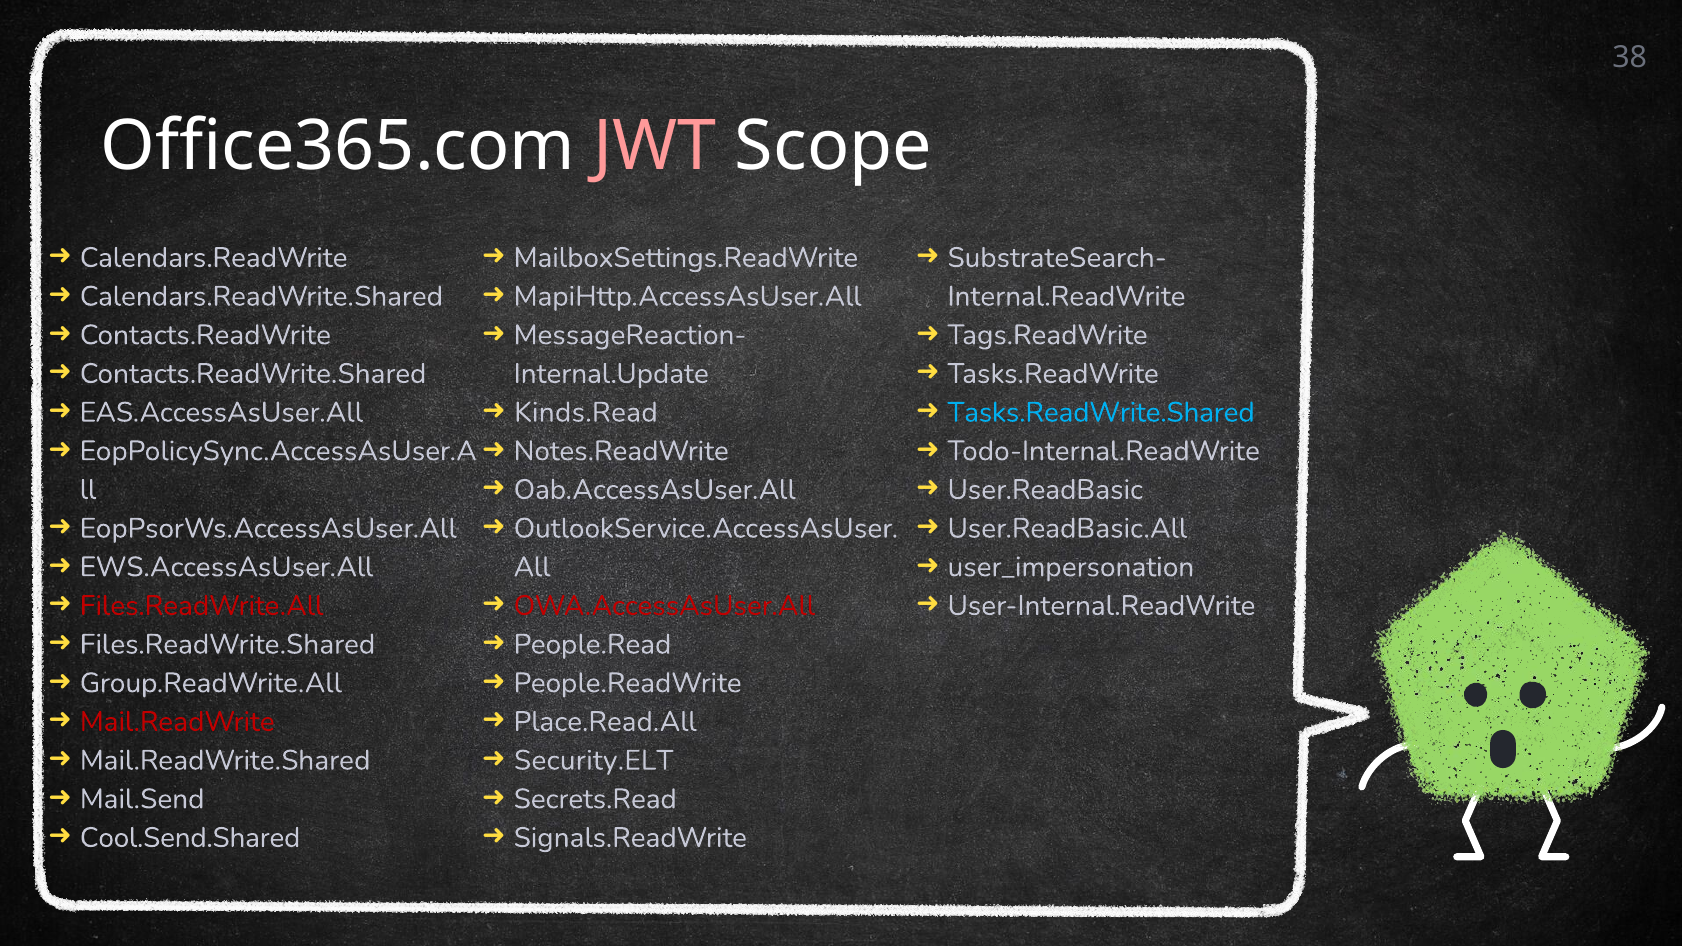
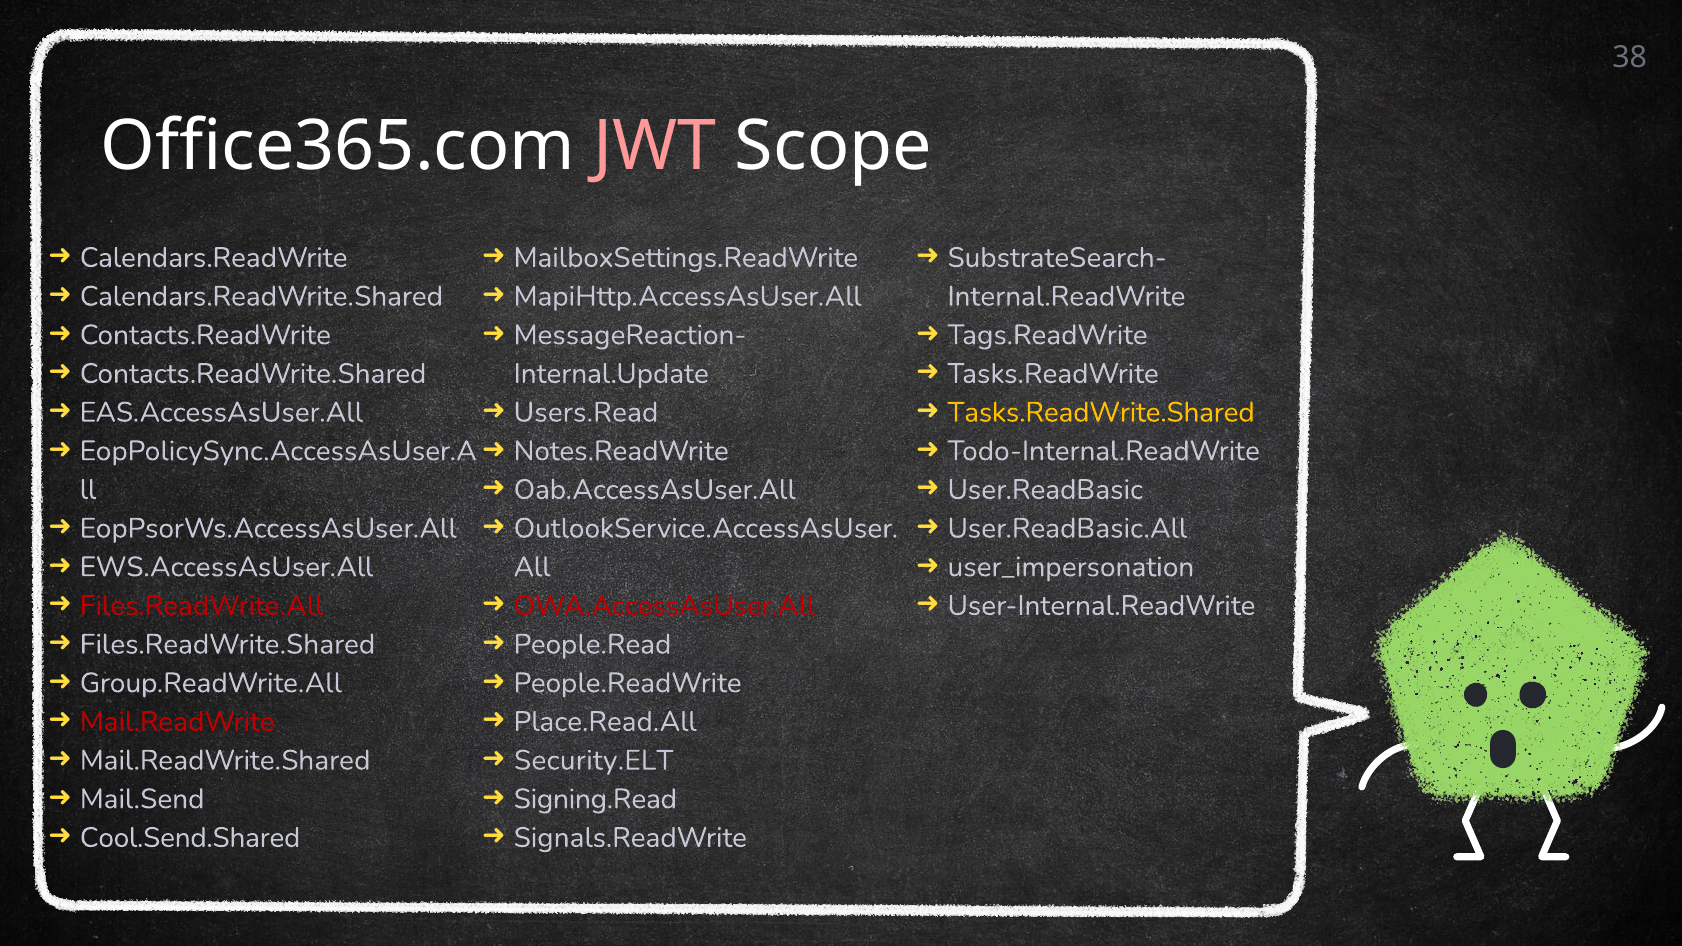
Kinds.Read: Kinds.Read -> Users.Read
Tasks.ReadWrite.Shared colour: light blue -> yellow
Secrets.Read: Secrets.Read -> Signing.Read
